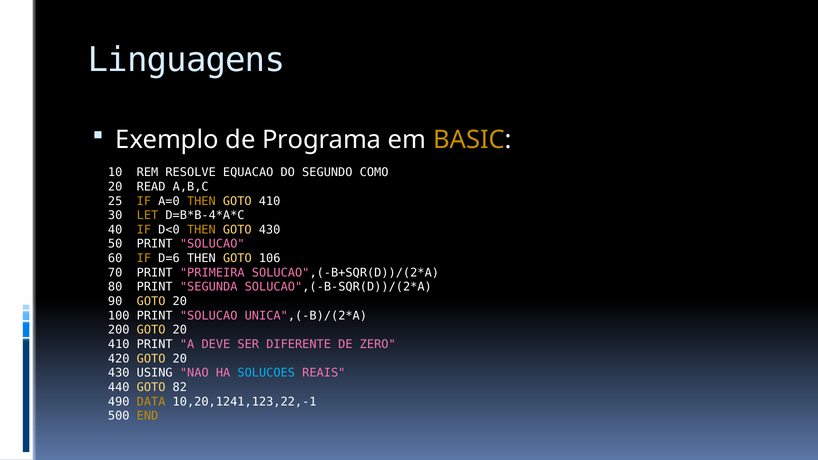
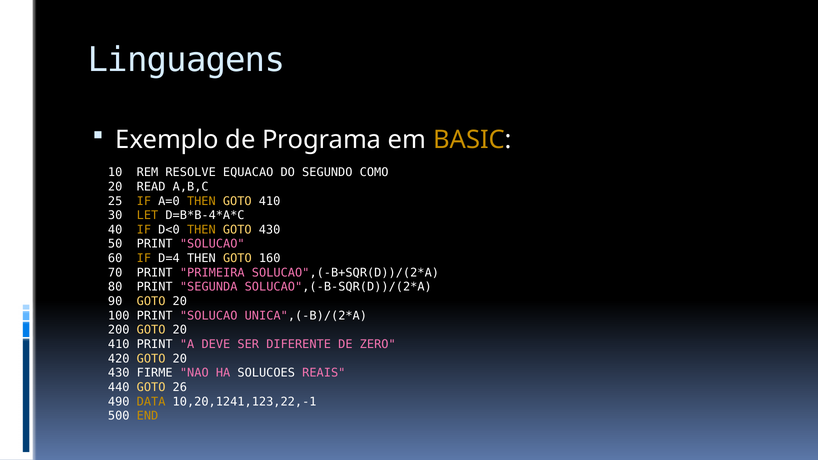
D=6: D=6 -> D=4
106: 106 -> 160
USING: USING -> FIRME
SOLUCOES colour: light blue -> white
82: 82 -> 26
